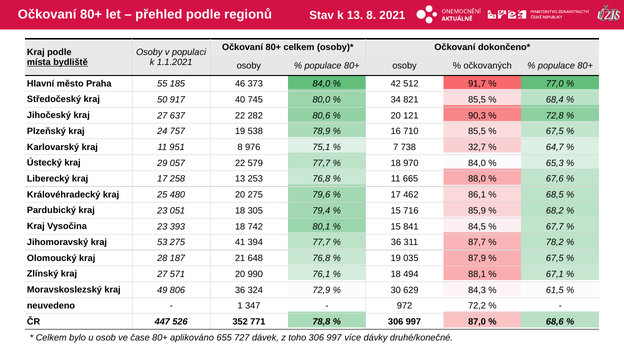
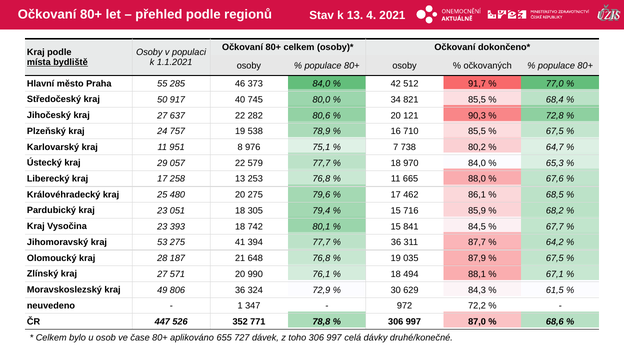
13 8: 8 -> 4
185: 185 -> 285
32,7: 32,7 -> 80,2
78,2: 78,2 -> 64,2
více: více -> celá
